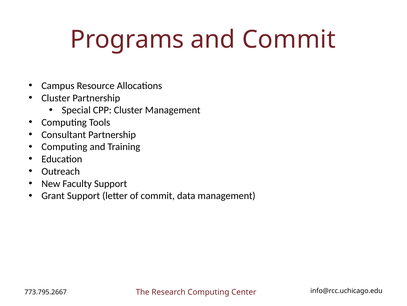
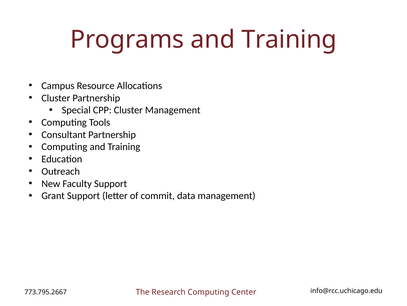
Programs and Commit: Commit -> Training
